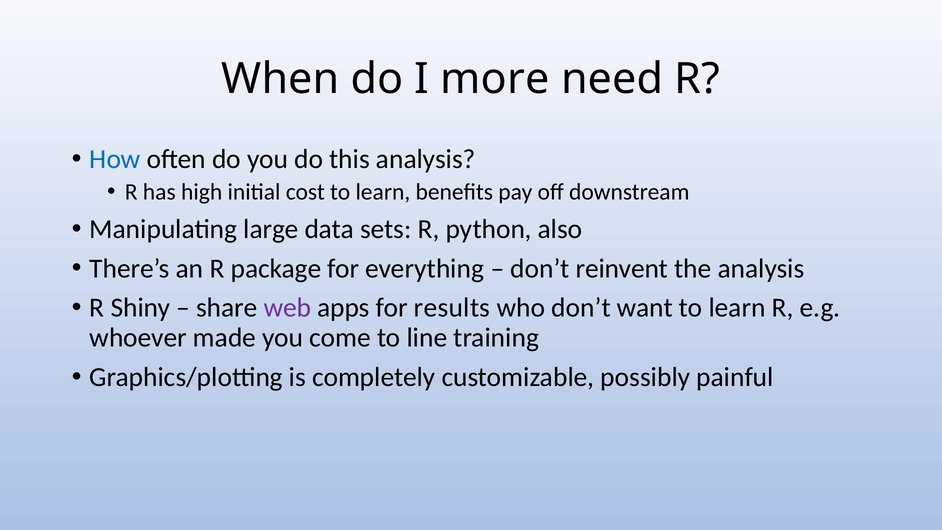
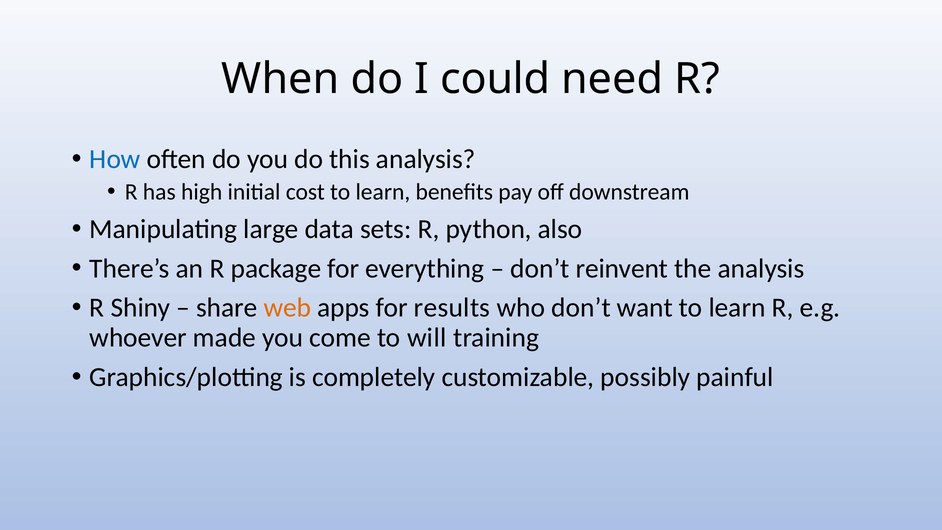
more: more -> could
web colour: purple -> orange
line: line -> will
